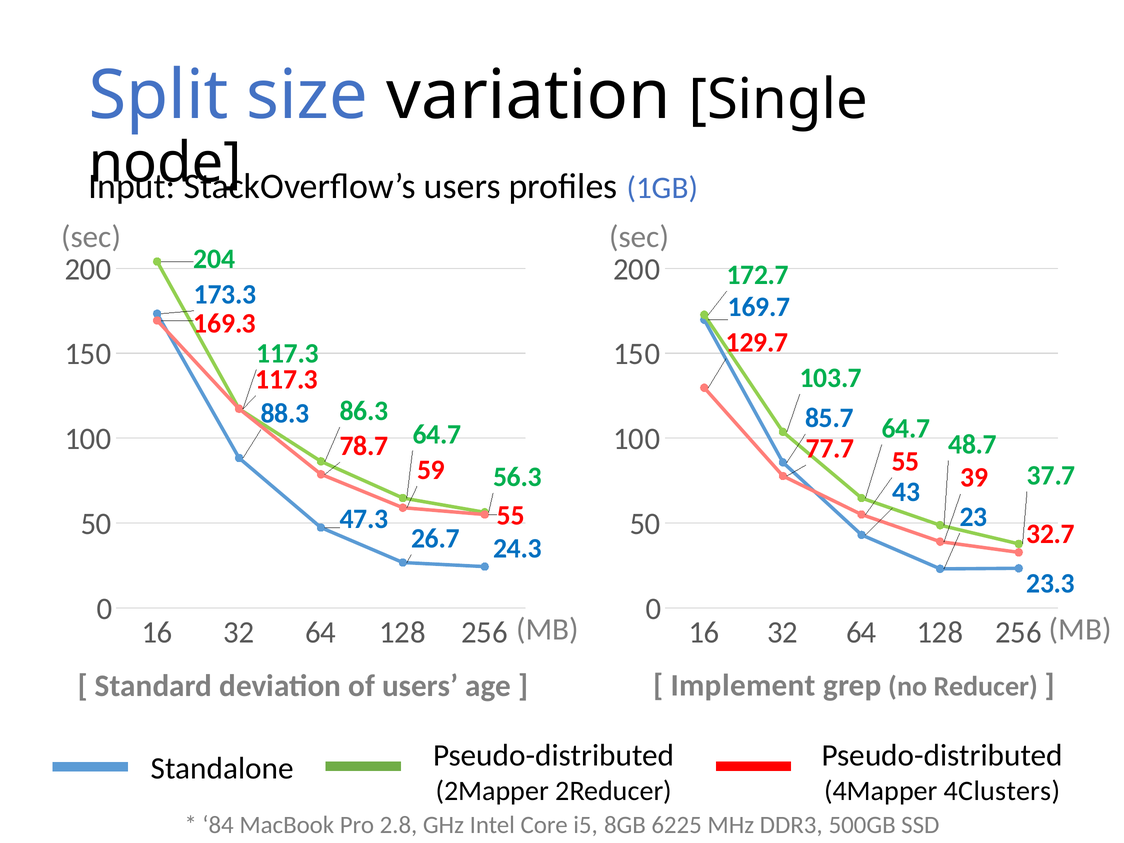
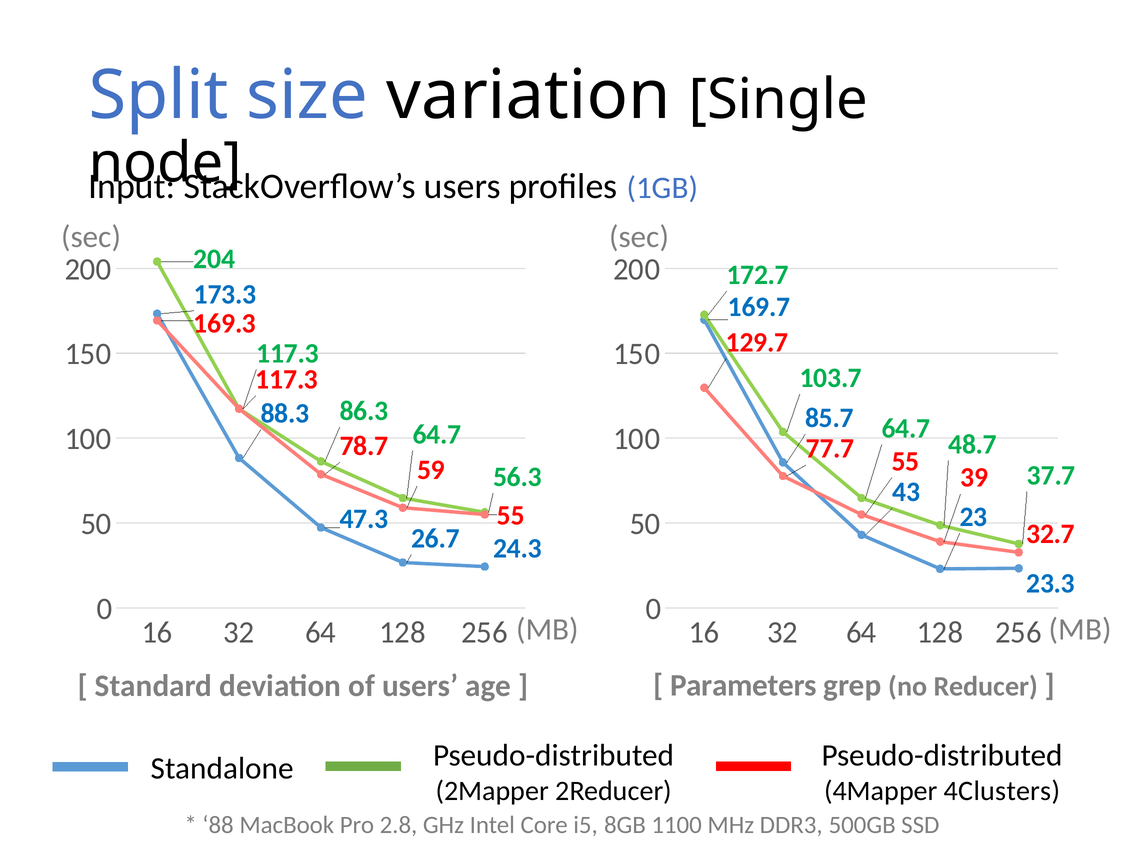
Implement: Implement -> Parameters
84: 84 -> 88
6225: 6225 -> 1100
